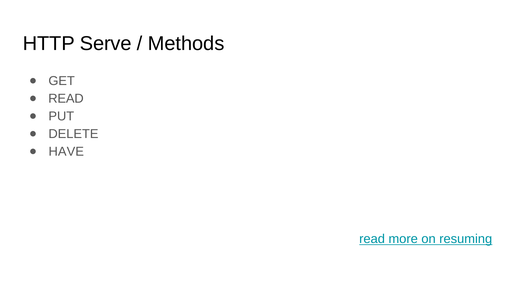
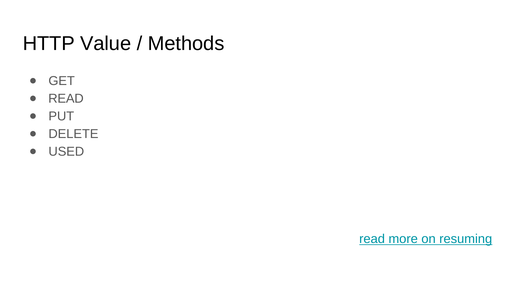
Serve: Serve -> Value
HAVE: HAVE -> USED
